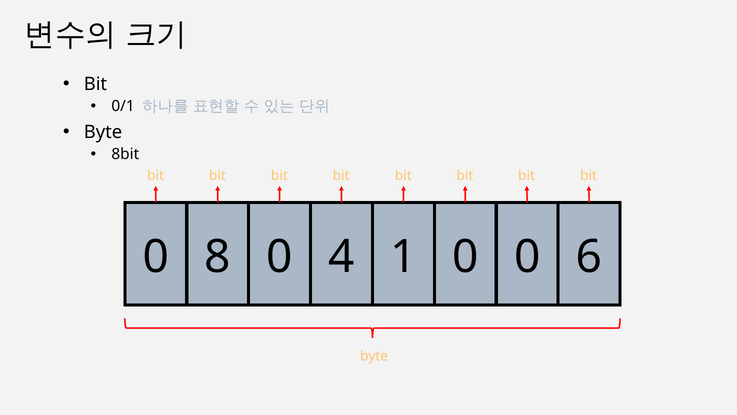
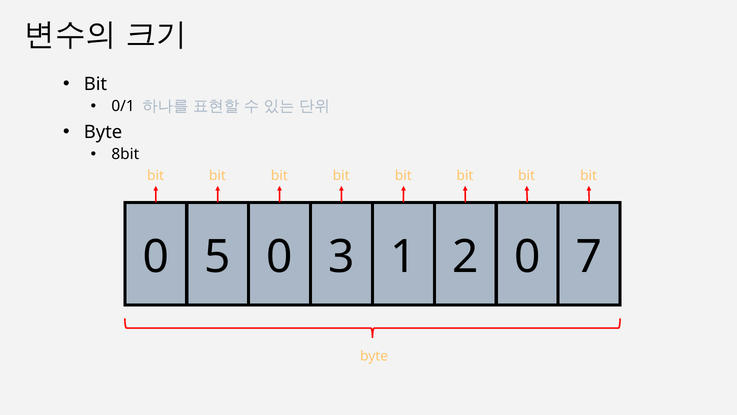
8: 8 -> 5
4: 4 -> 3
1 0: 0 -> 2
6: 6 -> 7
